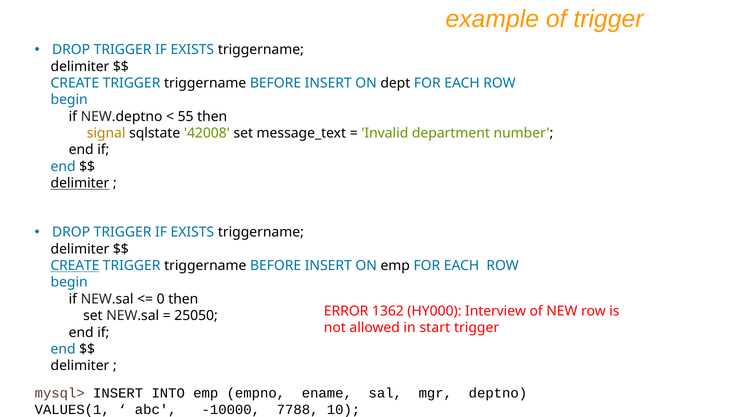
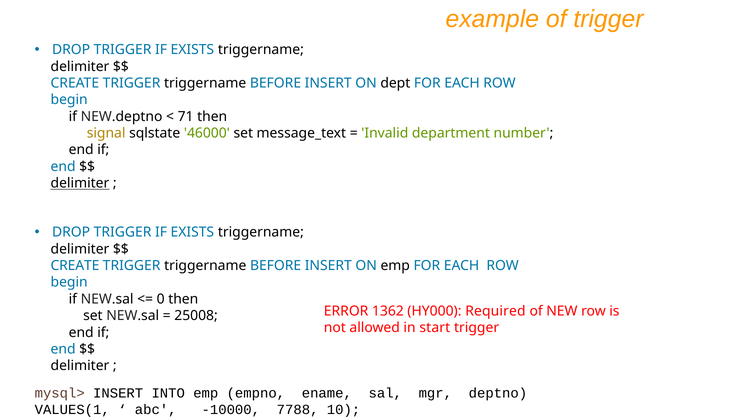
55: 55 -> 71
42008: 42008 -> 46000
CREATE at (75, 266) underline: present -> none
Interview: Interview -> Required
25050: 25050 -> 25008
